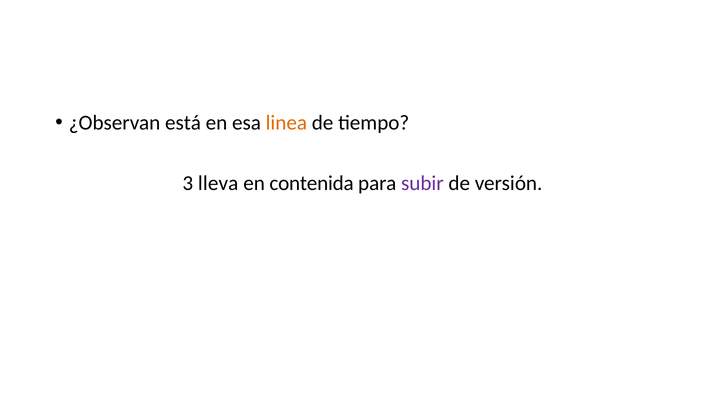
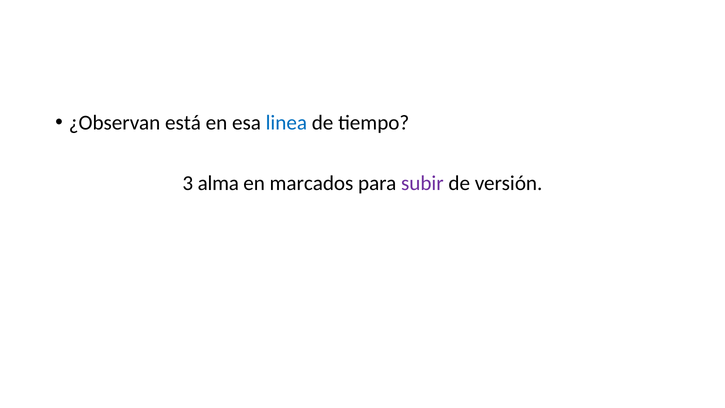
linea colour: orange -> blue
lleva: lleva -> alma
contenida: contenida -> marcados
